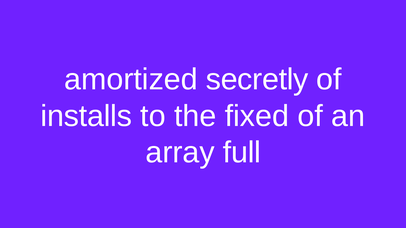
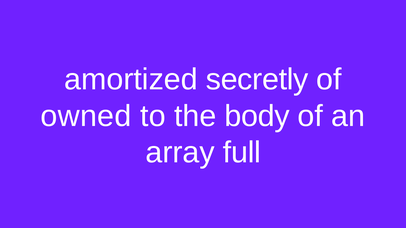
installs: installs -> owned
fixed: fixed -> body
